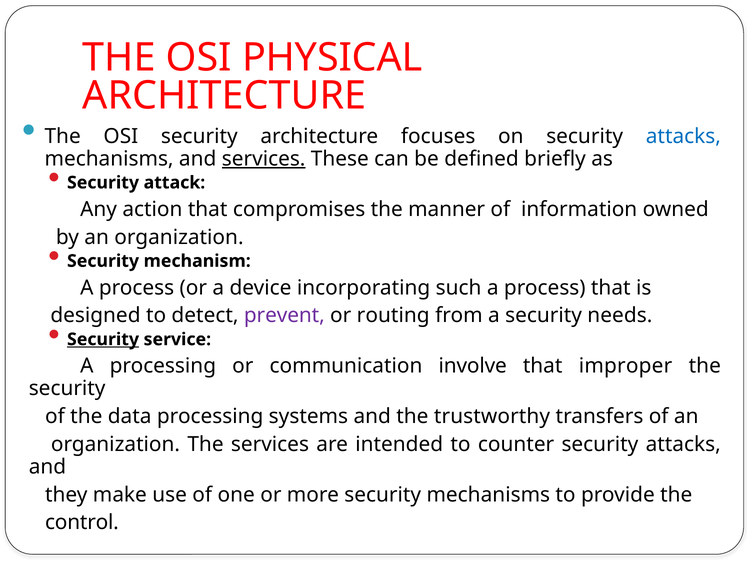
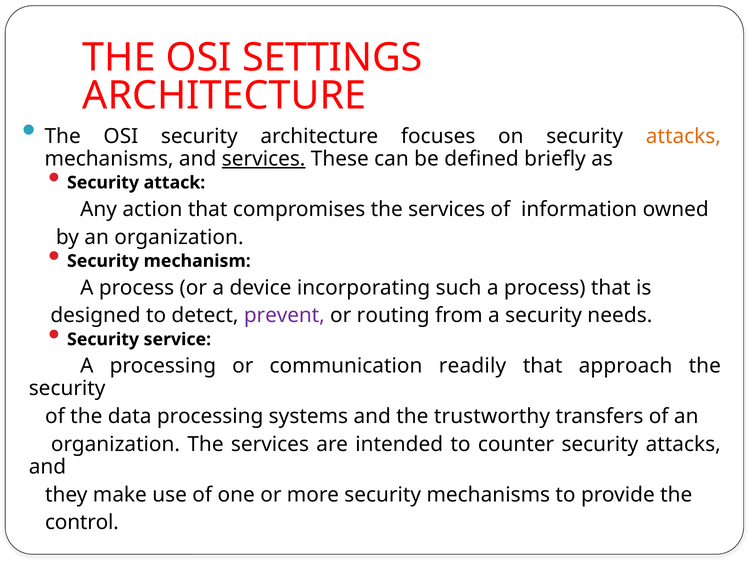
PHYSICAL: PHYSICAL -> SETTINGS
attacks at (683, 136) colour: blue -> orange
compromises the manner: manner -> services
Security at (103, 339) underline: present -> none
involve: involve -> readily
improper: improper -> approach
